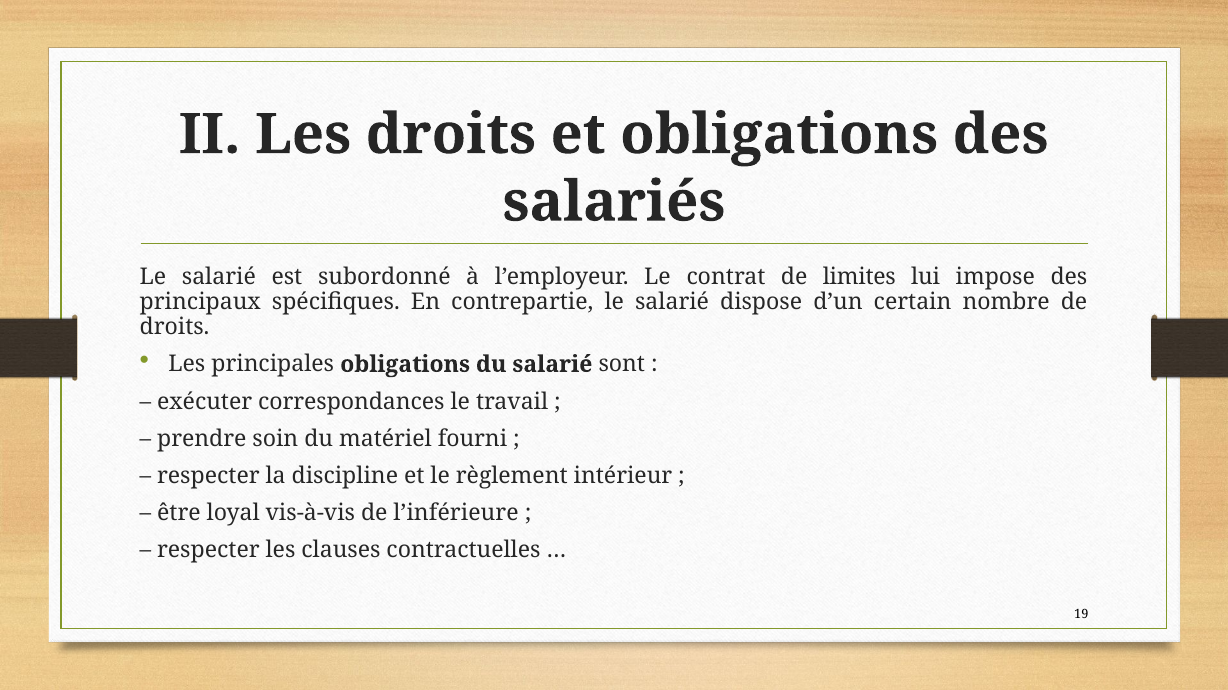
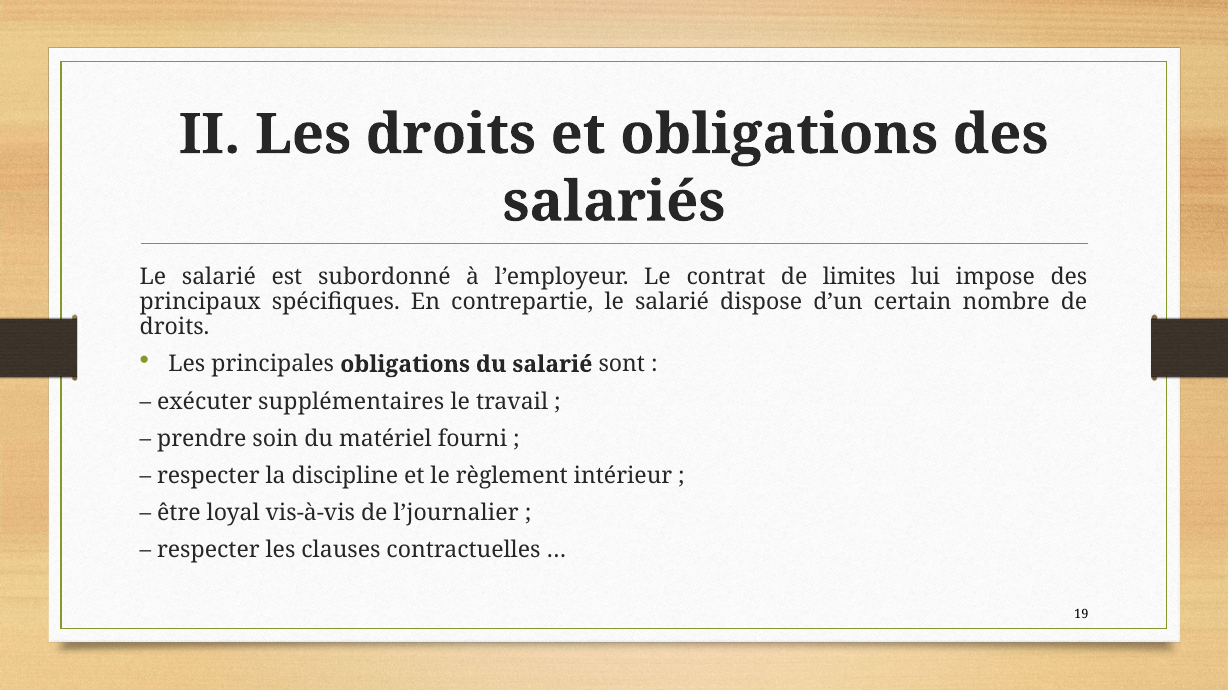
correspondances: correspondances -> supplémentaires
l’inférieure: l’inférieure -> l’journalier
